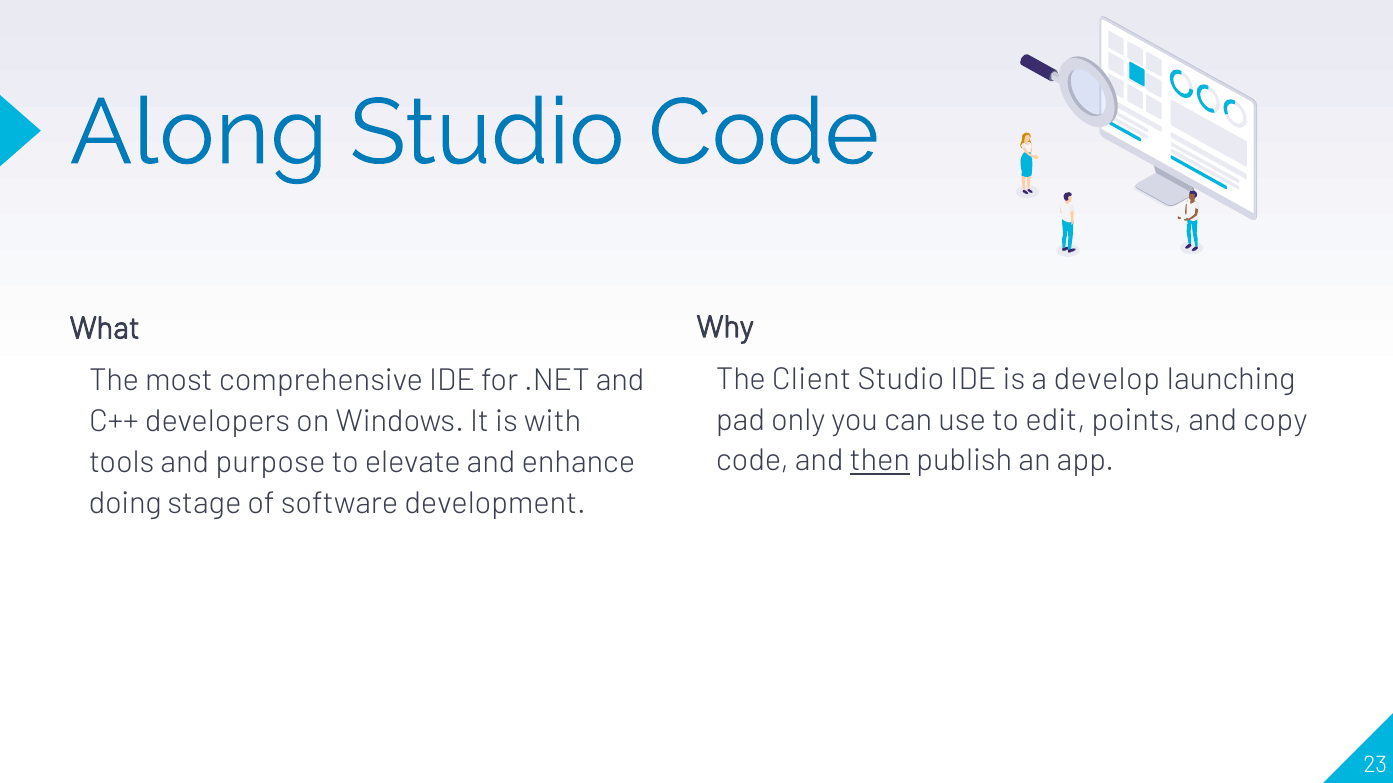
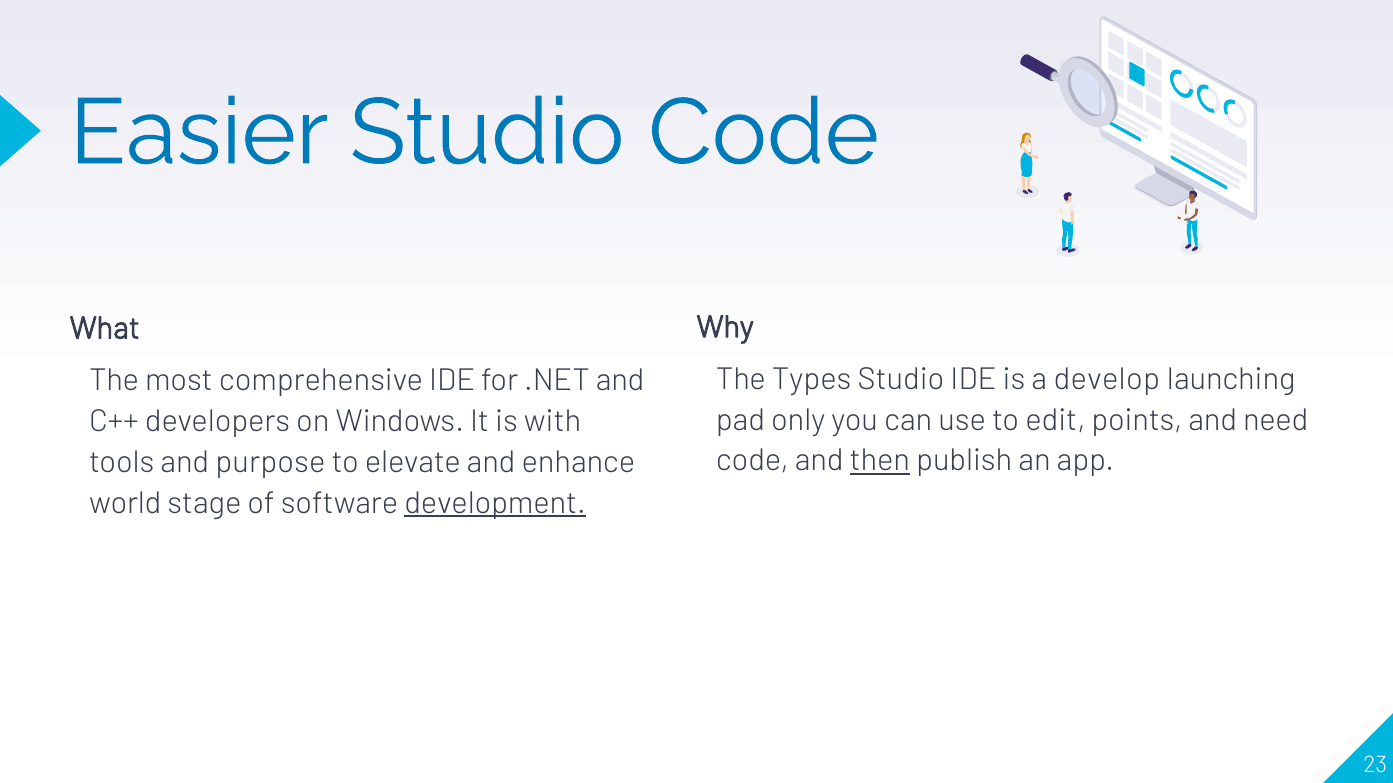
Along: Along -> Easier
Client: Client -> Types
copy: copy -> need
doing: doing -> world
development underline: none -> present
